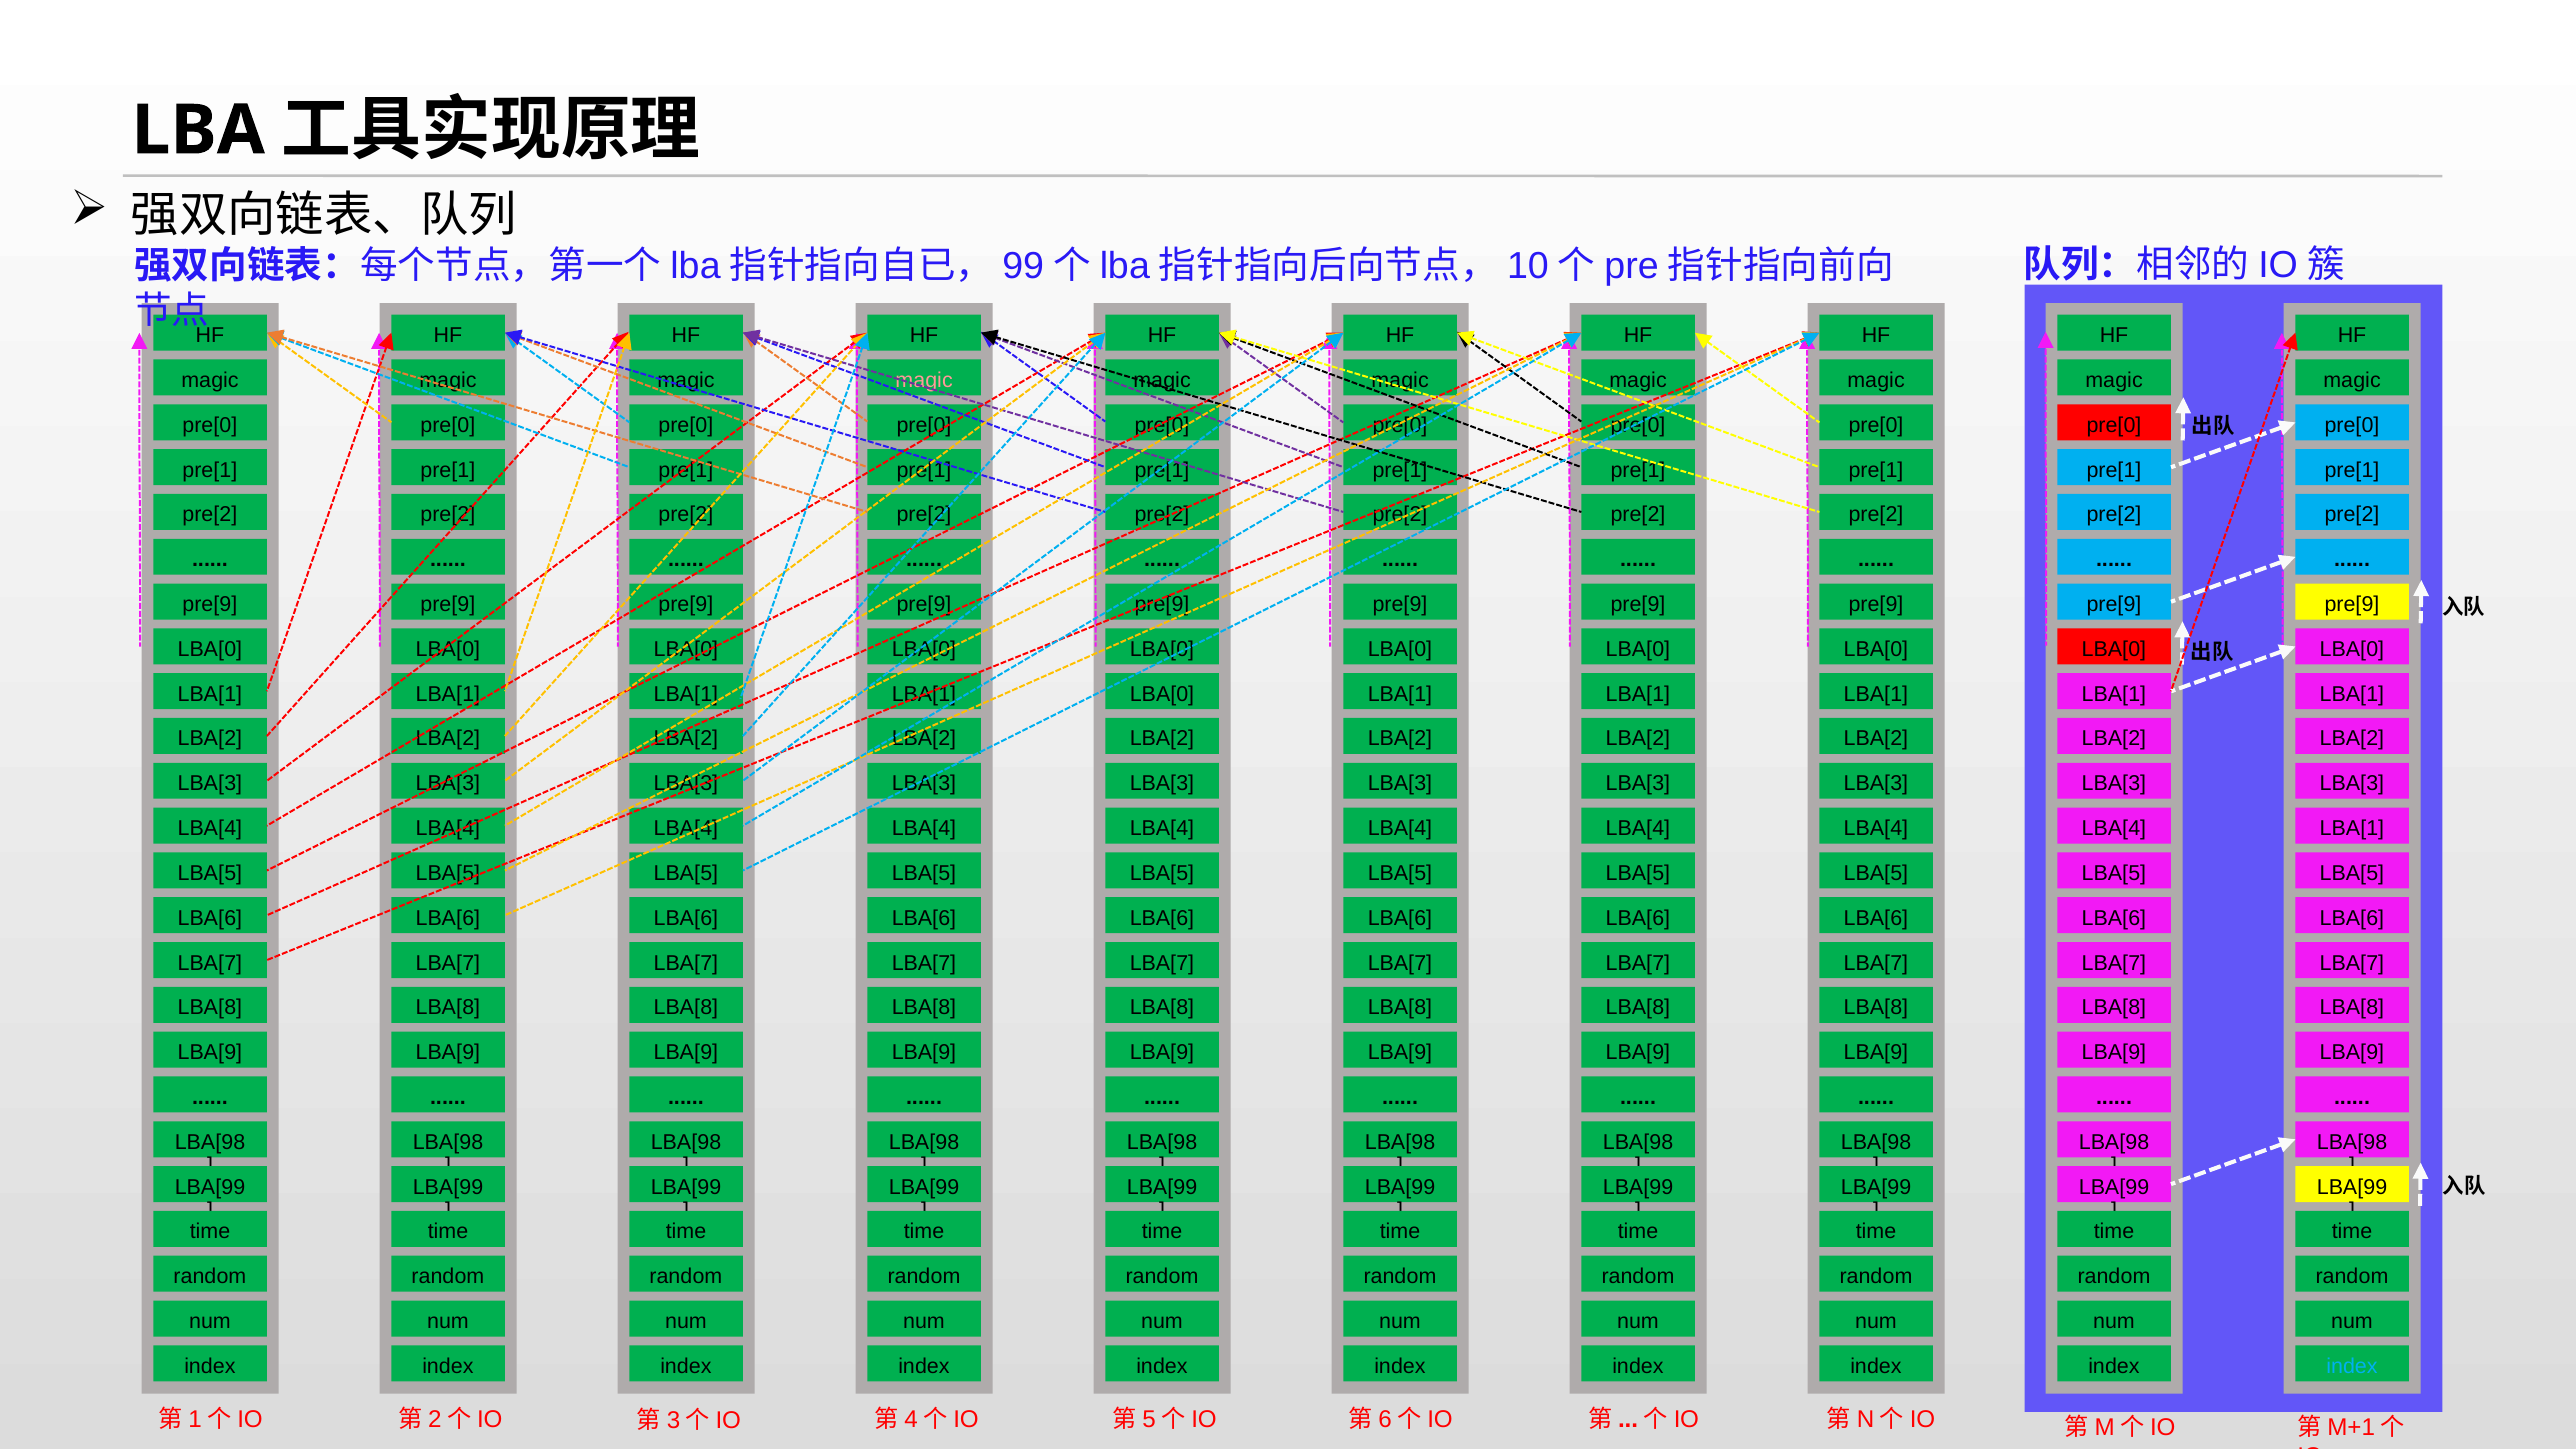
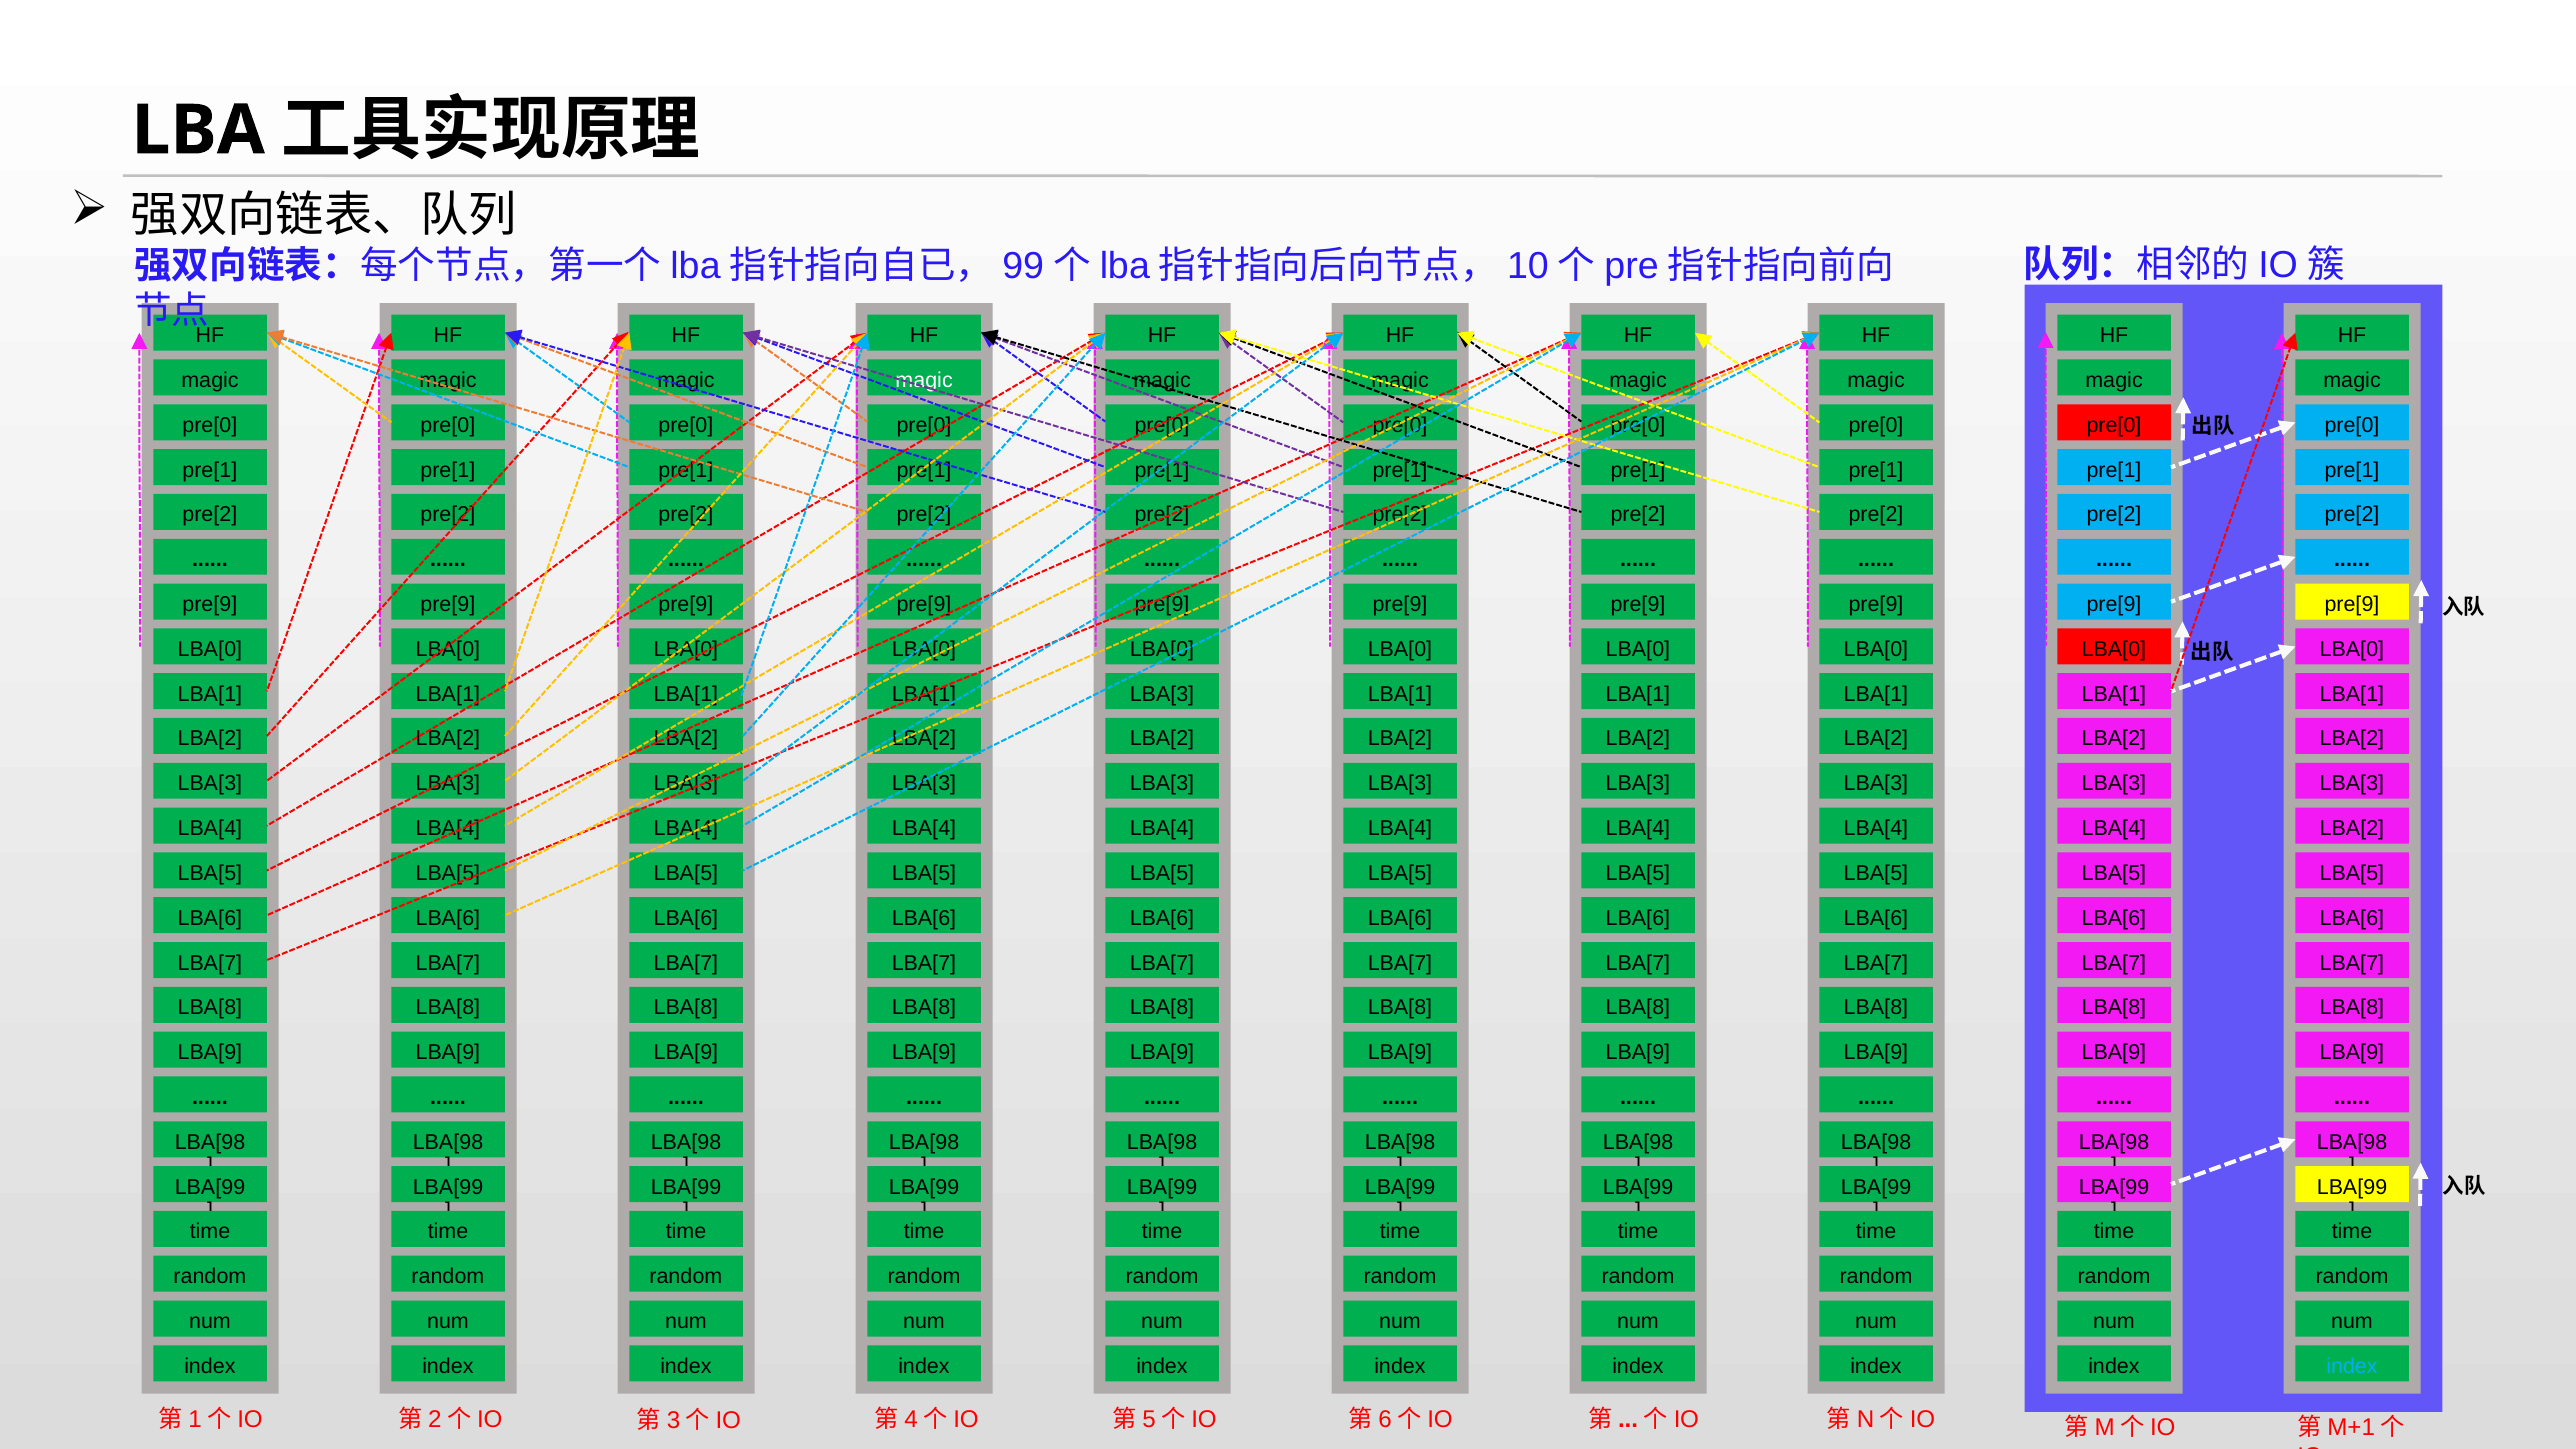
magic at (924, 380) colour: pink -> white
LBA[0 at (1162, 694): LBA[0 -> LBA[3
LBA[1 at (2352, 829): LBA[1 -> LBA[2
